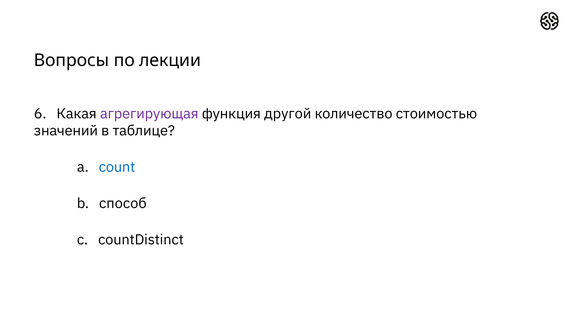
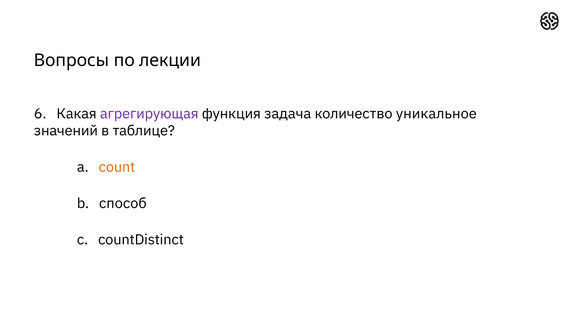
другой: другой -> задача
стоимостью: стоимостью -> уникальное
count colour: blue -> orange
